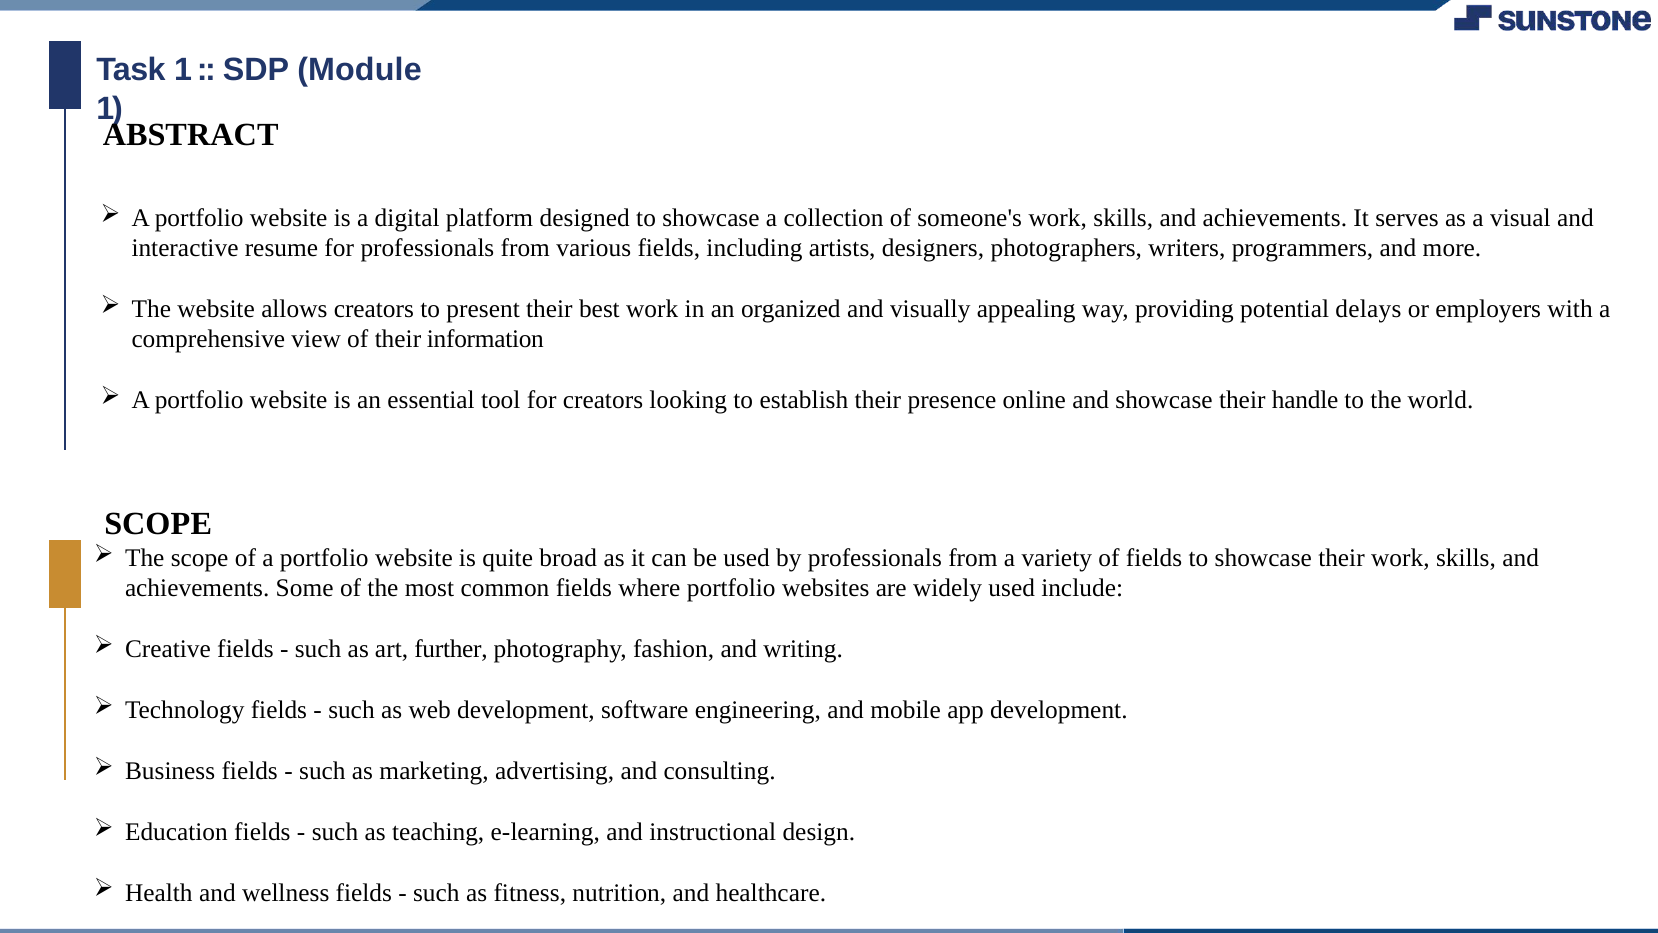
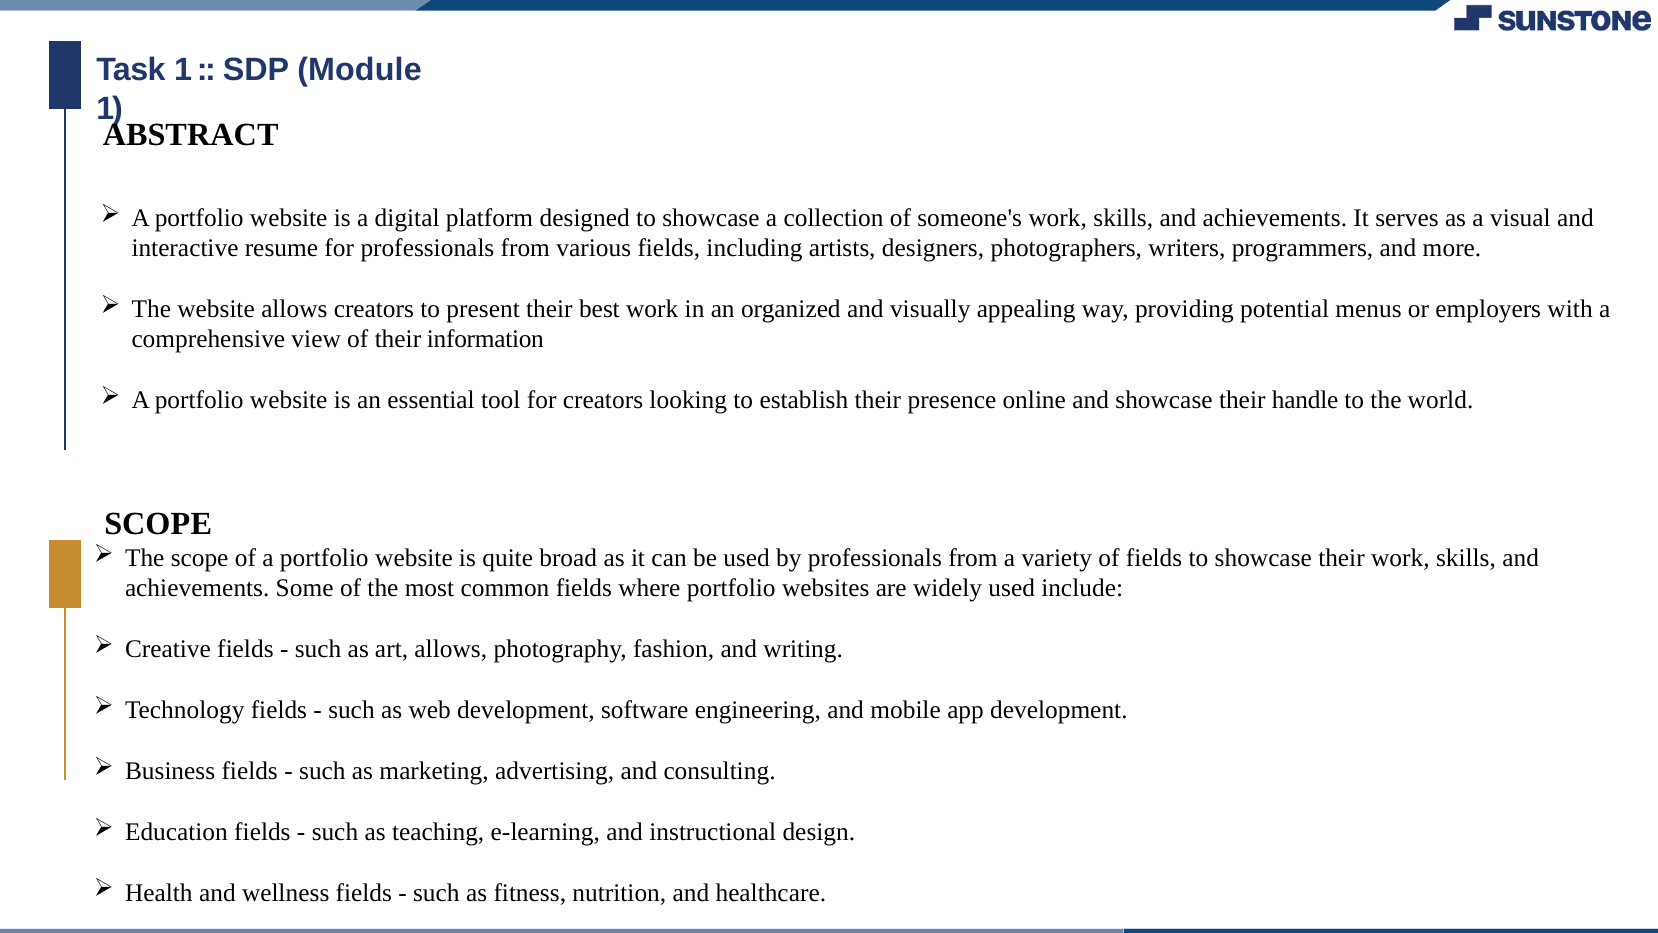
delays: delays -> menus
art further: further -> allows
